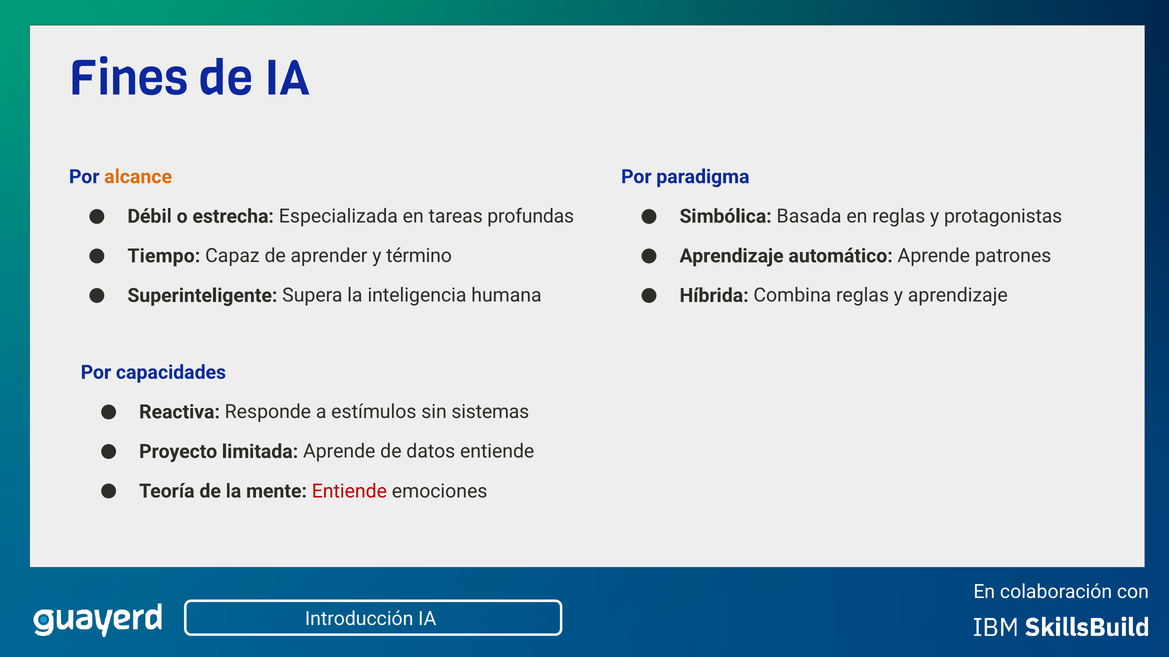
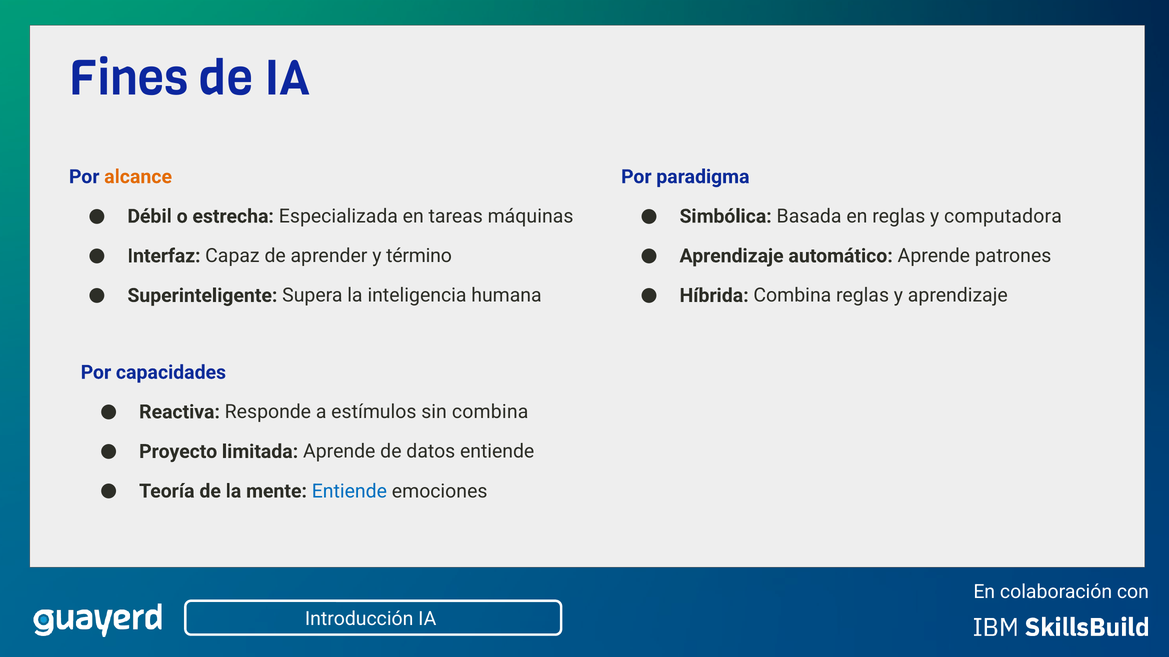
profundas: profundas -> máquinas
protagonistas: protagonistas -> computadora
Tiempo: Tiempo -> Interfaz
sin sistemas: sistemas -> combina
Entiende at (349, 492) colour: red -> blue
